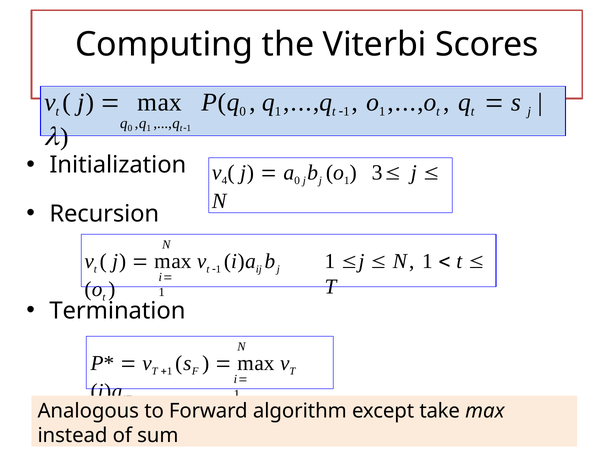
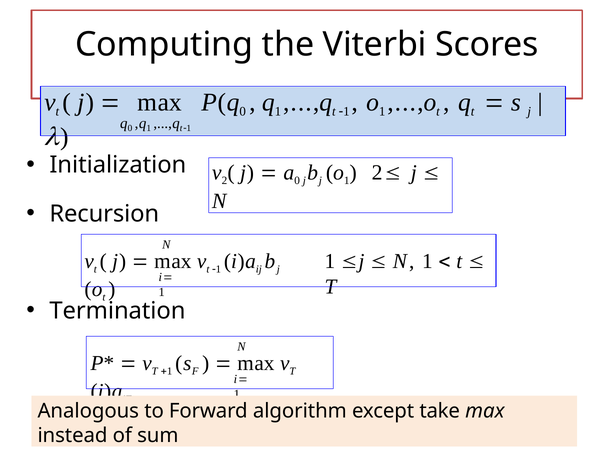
4 at (224, 181): 4 -> 2
3 at (377, 173): 3 -> 2
